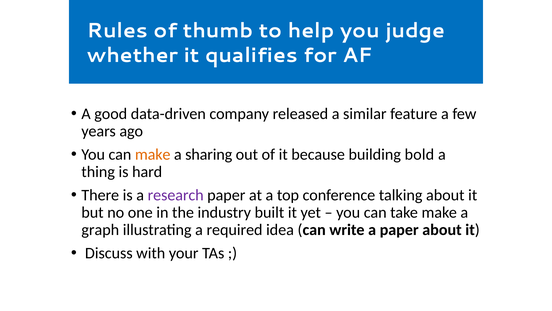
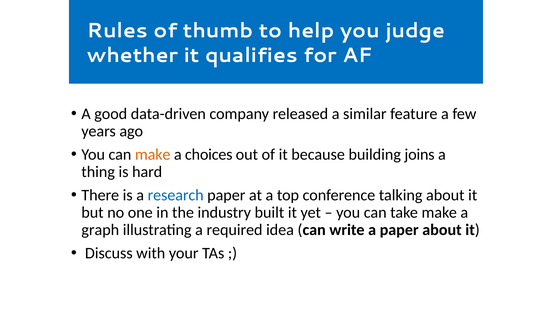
sharing: sharing -> choices
bold: bold -> joins
research colour: purple -> blue
